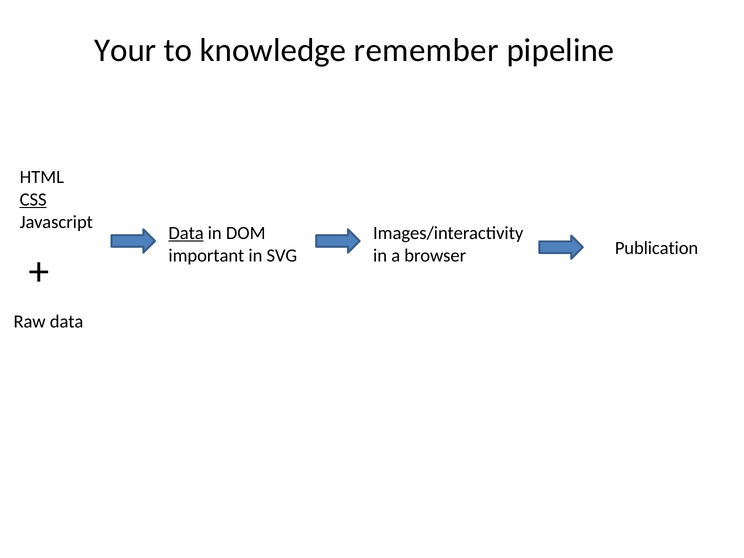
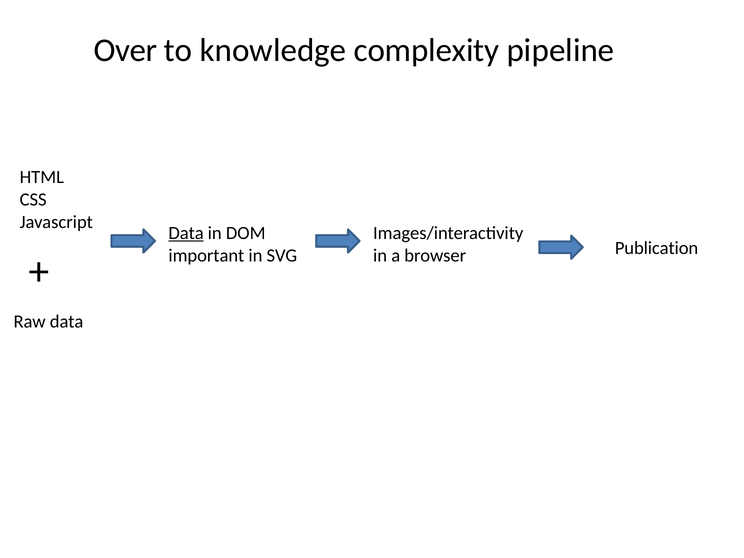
Your: Your -> Over
remember: remember -> complexity
CSS underline: present -> none
